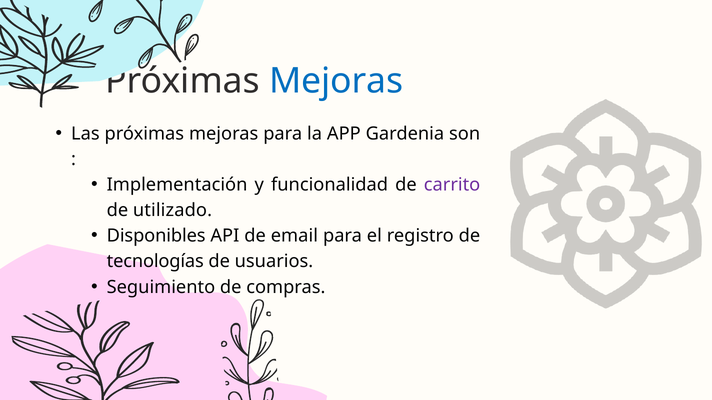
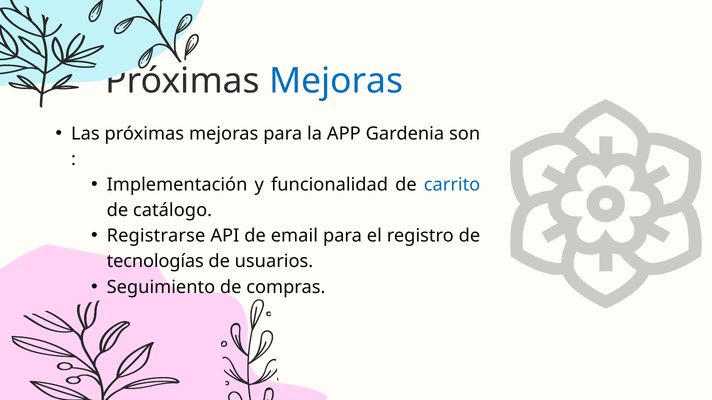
carrito colour: purple -> blue
utilizado: utilizado -> catálogo
Disponibles: Disponibles -> Registrarse
